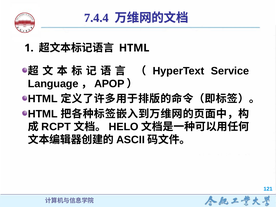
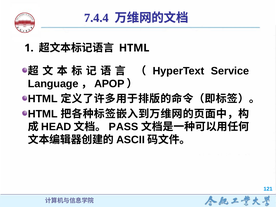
RCPT: RCPT -> HEAD
HELO: HELO -> PASS
